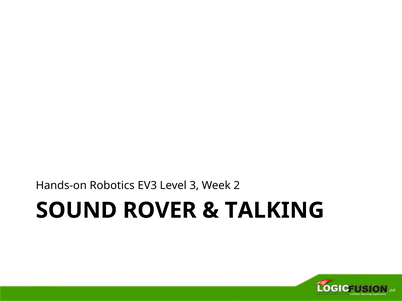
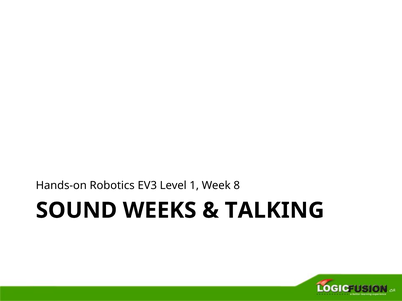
3: 3 -> 1
2: 2 -> 8
ROVER: ROVER -> WEEKS
